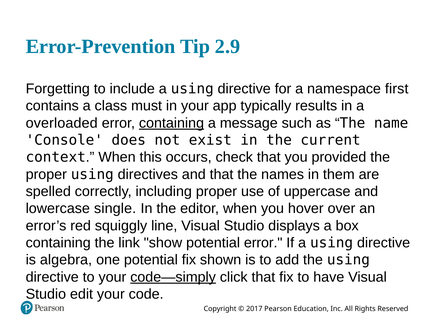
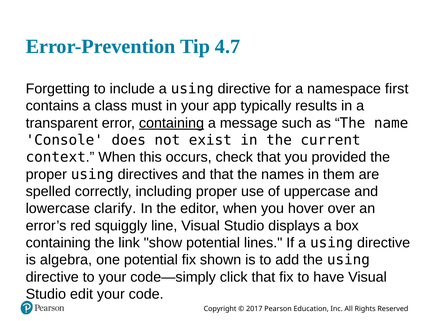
2.9: 2.9 -> 4.7
overloaded: overloaded -> transparent
single: single -> clarify
potential error: error -> lines
code—simply underline: present -> none
